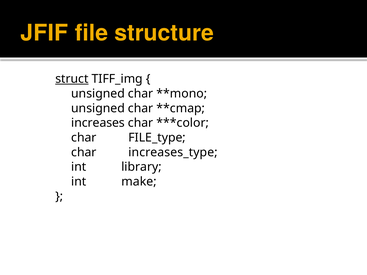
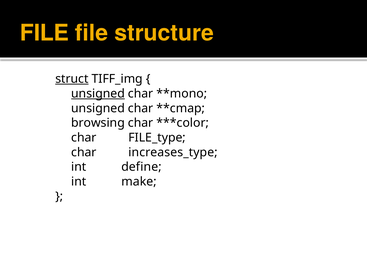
JFIF at (44, 33): JFIF -> FILE
unsigned at (98, 94) underline: none -> present
increases: increases -> browsing
library: library -> define
